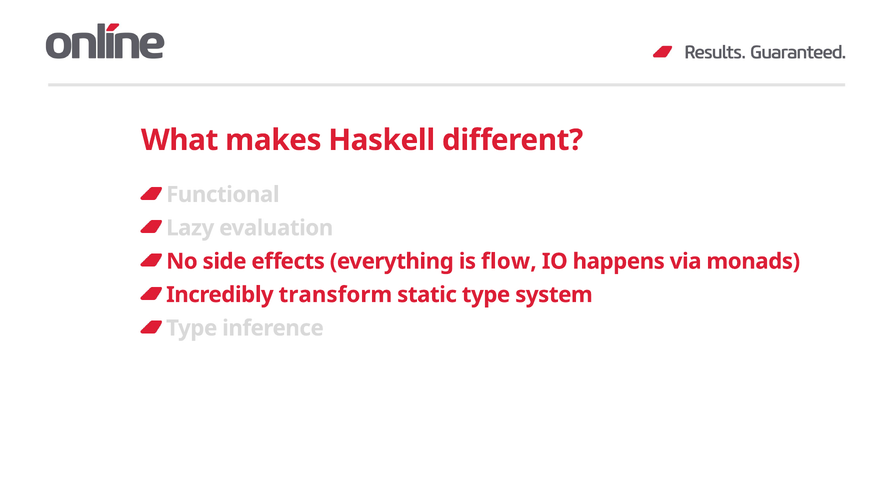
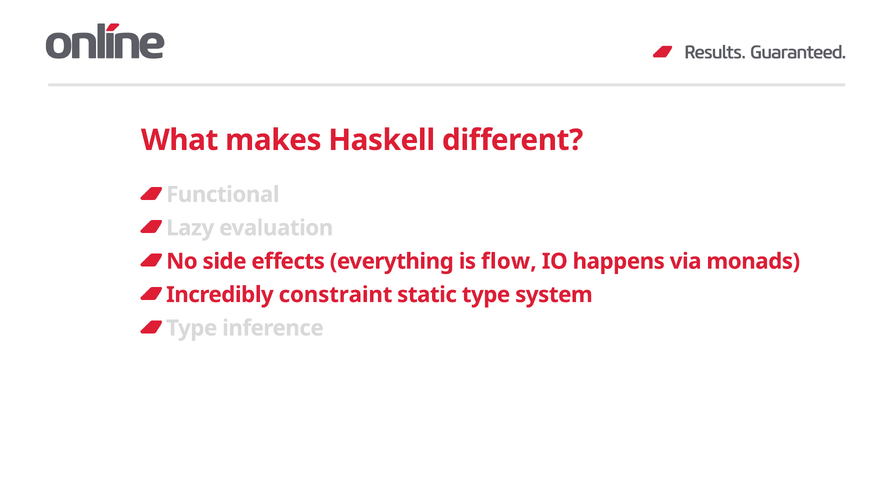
transform: transform -> constraint
